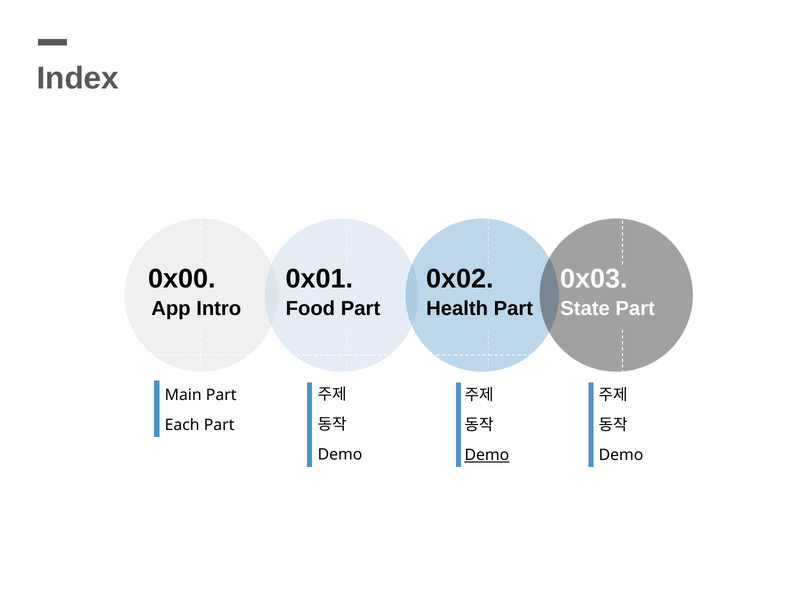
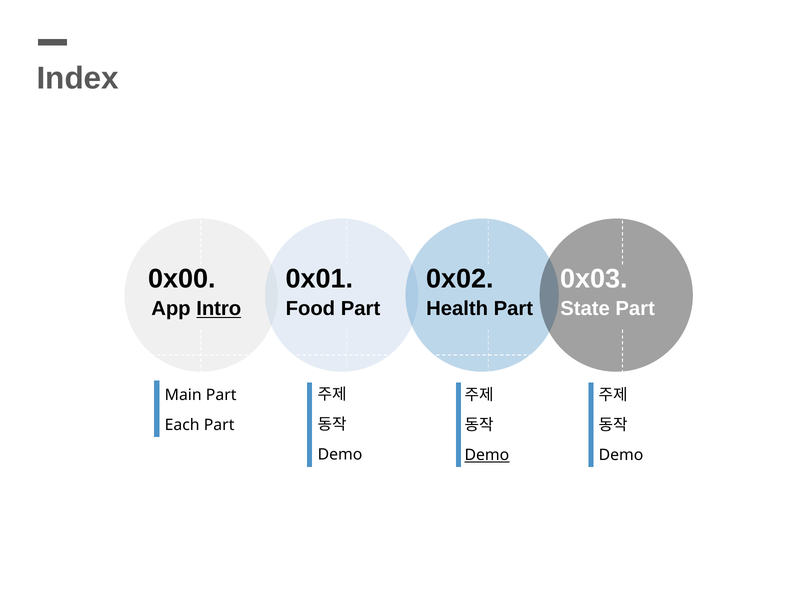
Intro underline: none -> present
